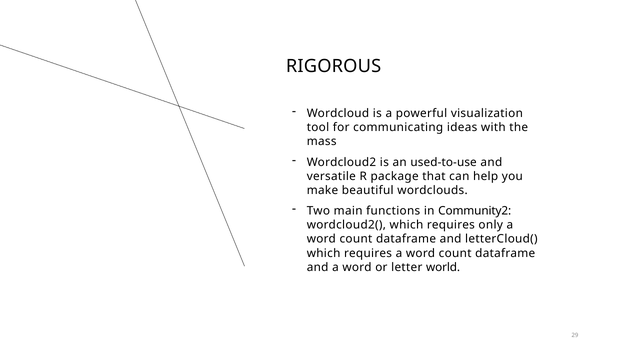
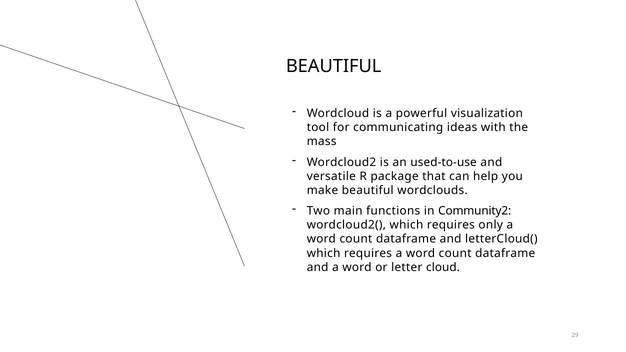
RIGOROUS at (334, 66): RIGOROUS -> BEAUTIFUL
world: world -> cloud
